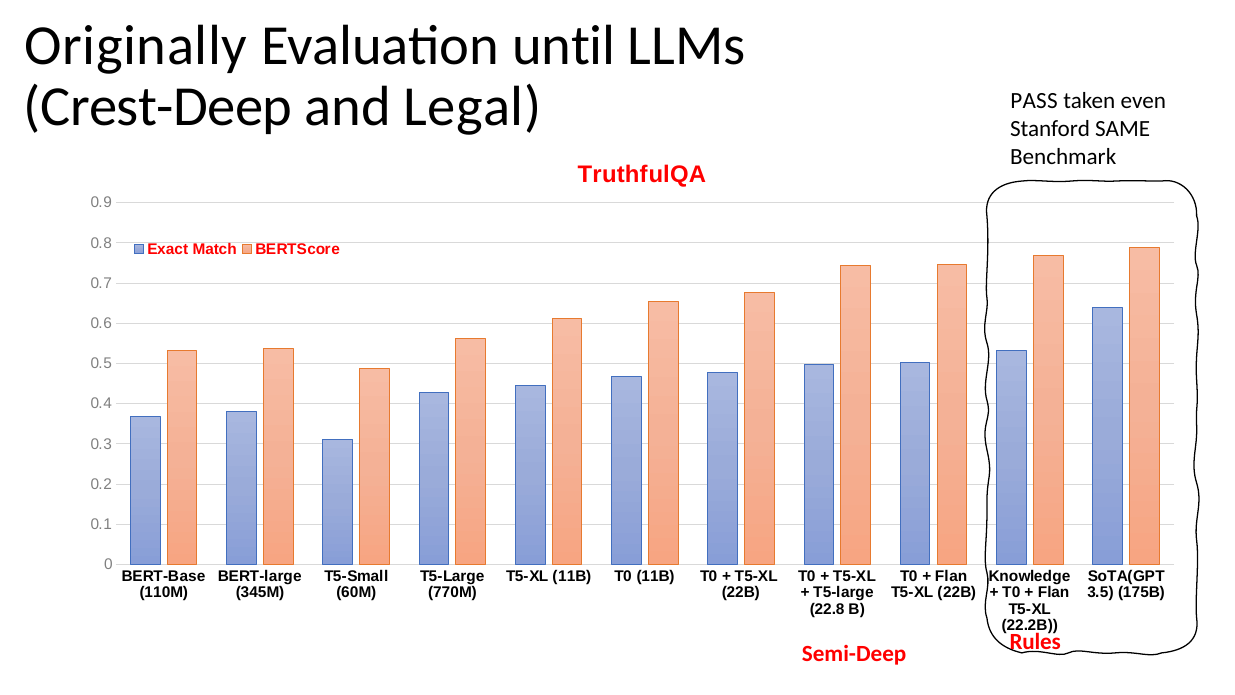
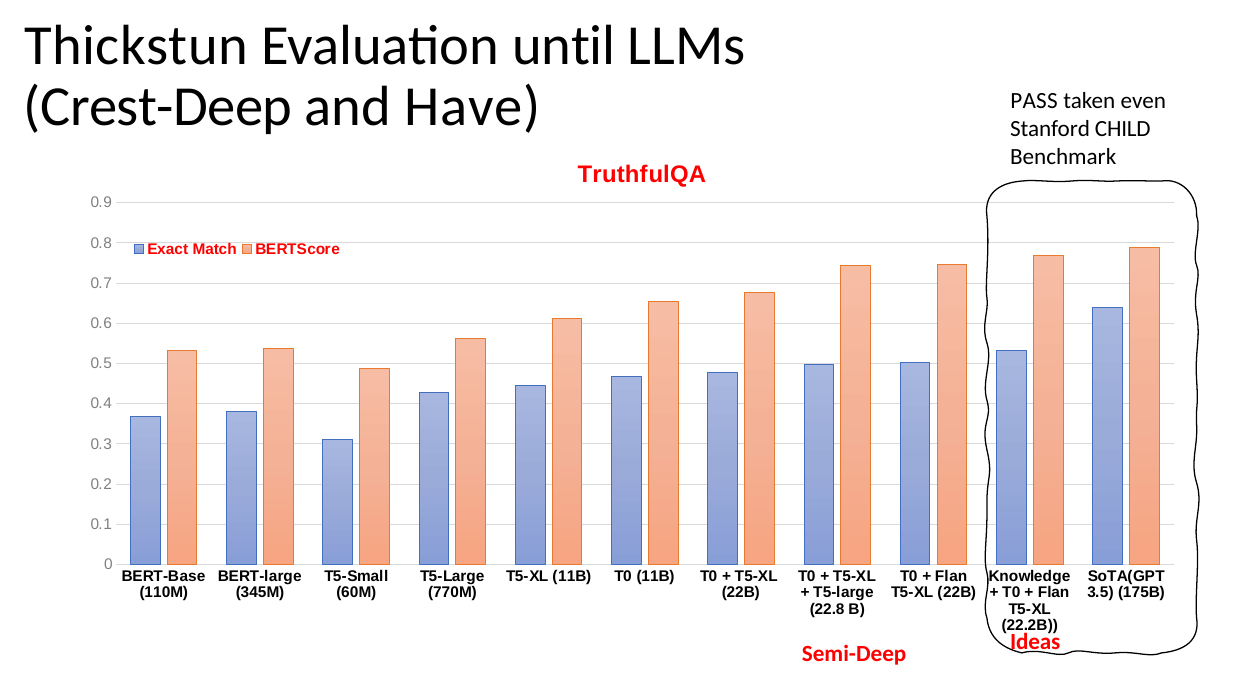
Originally: Originally -> Thickstun
Legal: Legal -> Have
SAME: SAME -> CHILD
Rules: Rules -> Ideas
